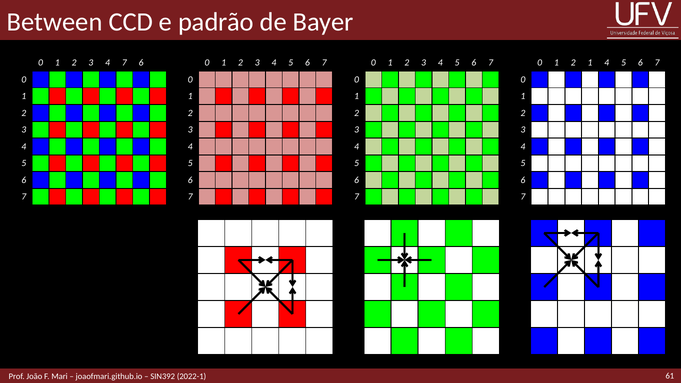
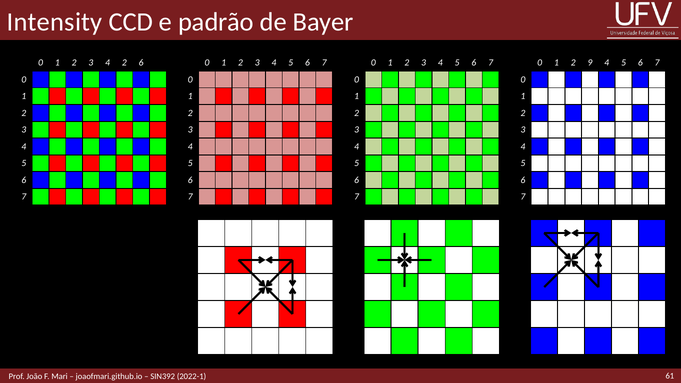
Between: Between -> Intensity
4 7: 7 -> 2
2 1: 1 -> 9
